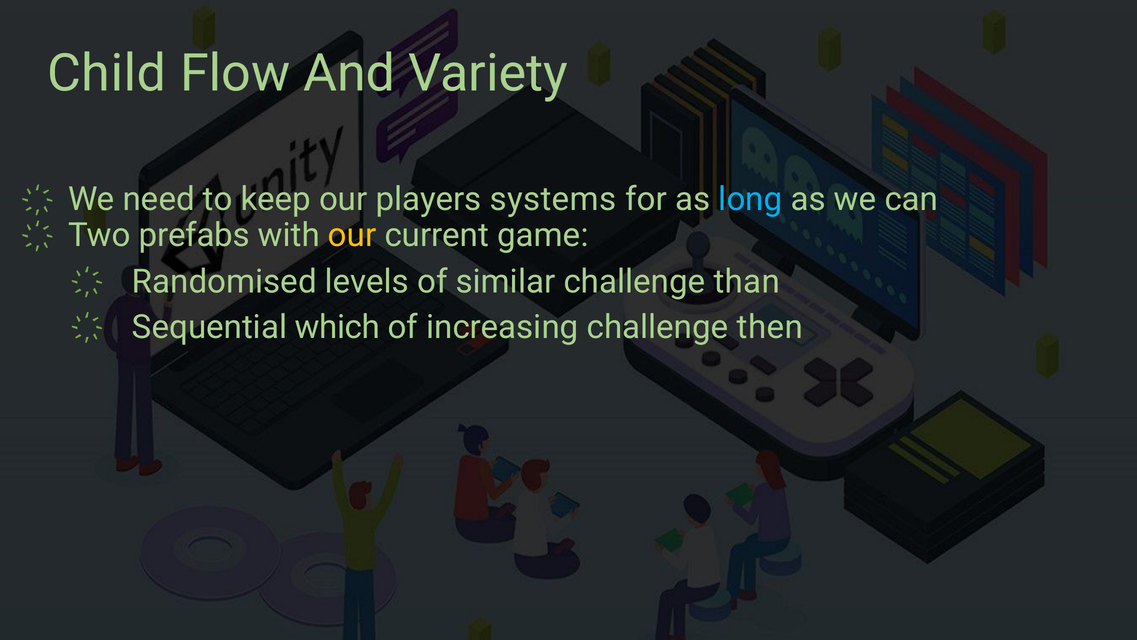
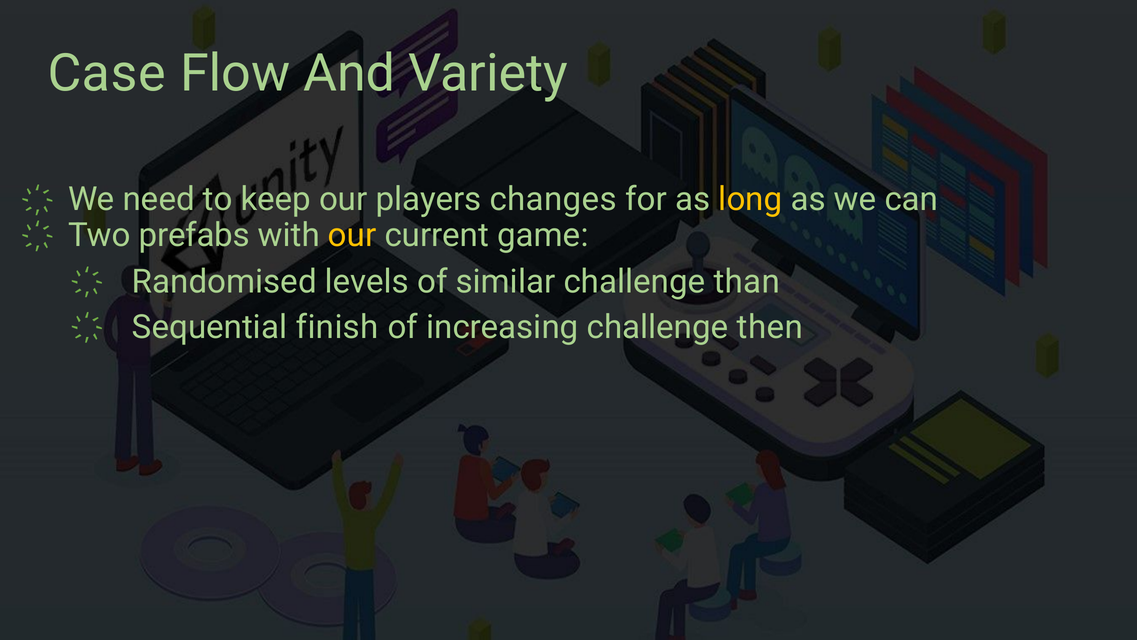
Child: Child -> Case
systems: systems -> changes
long colour: light blue -> yellow
which: which -> finish
